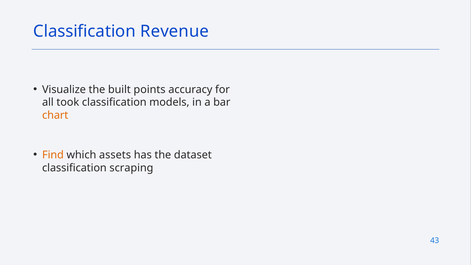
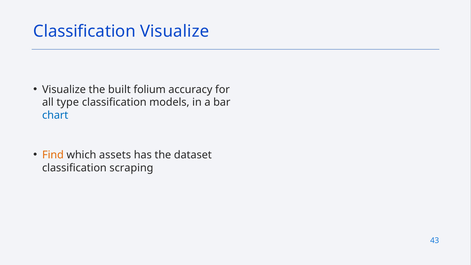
Classification Revenue: Revenue -> Visualize
points: points -> folium
took: took -> type
chart colour: orange -> blue
